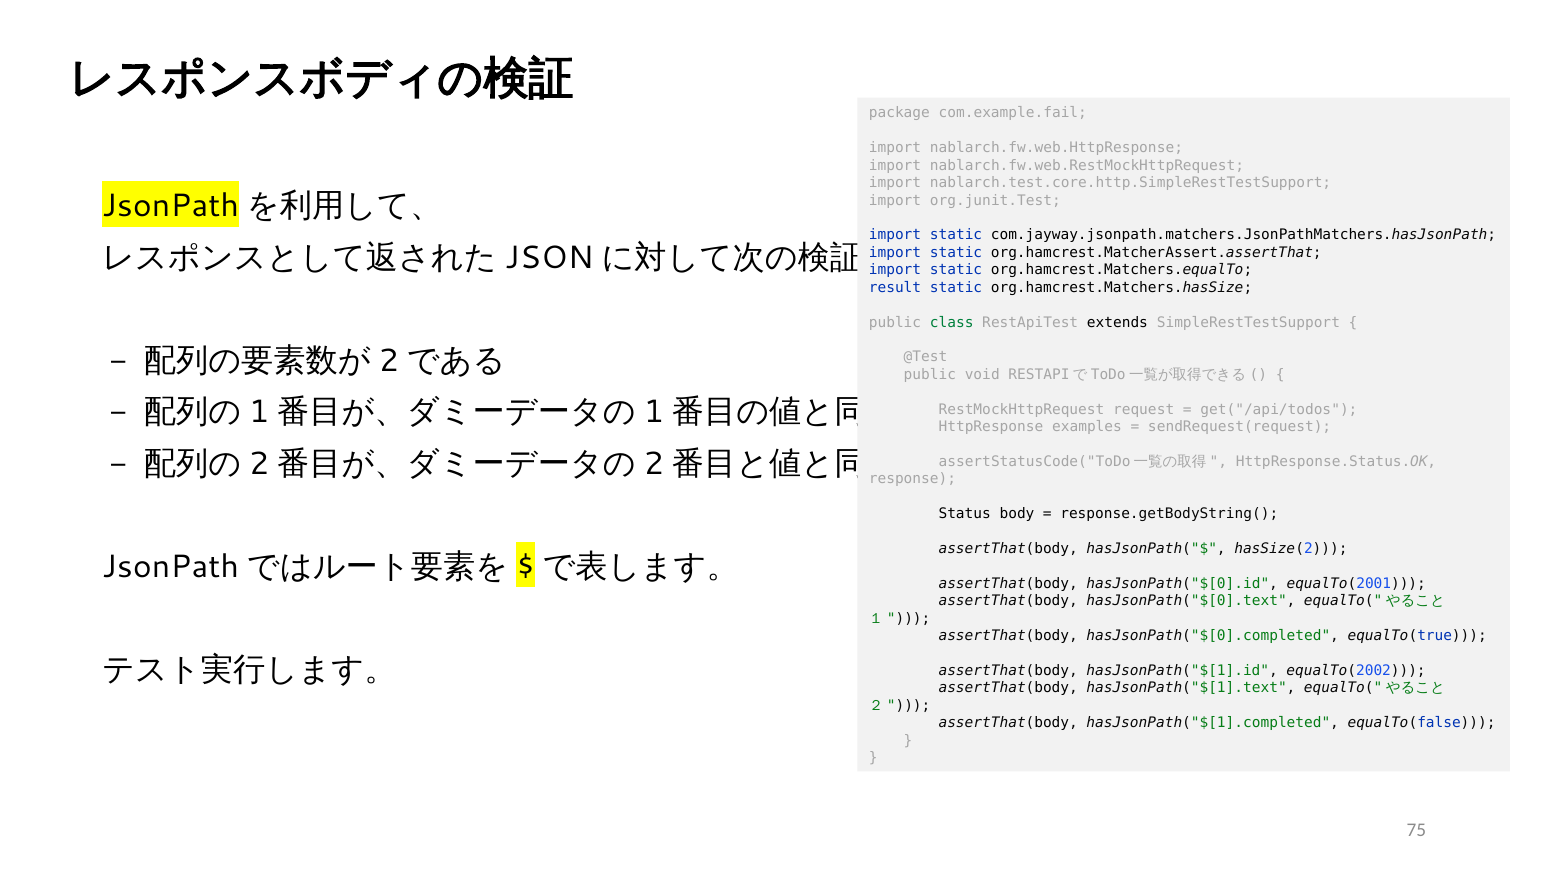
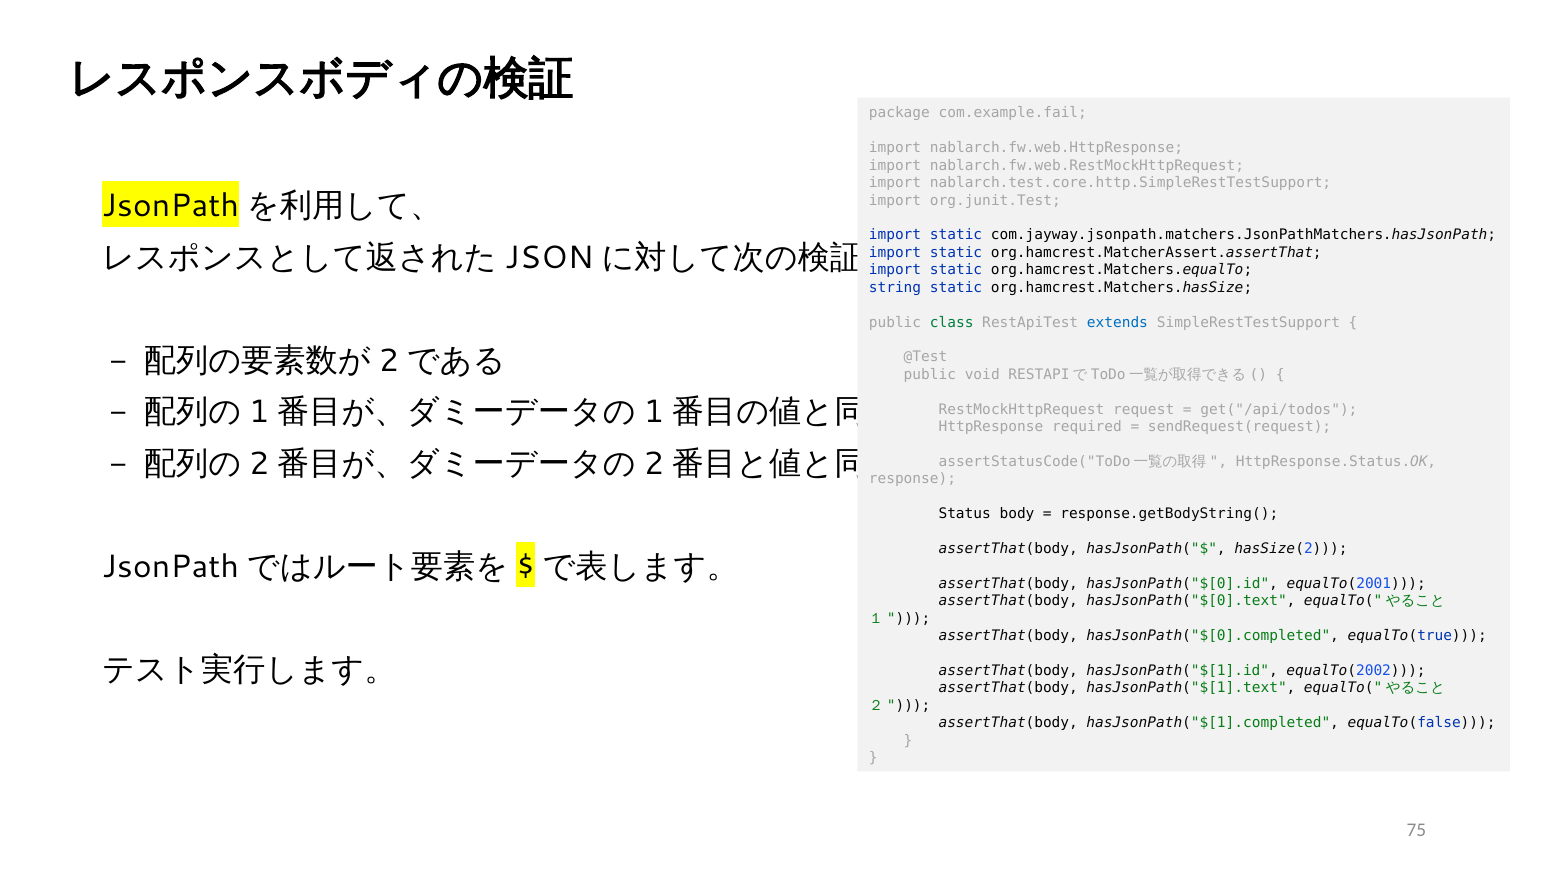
result: result -> string
extends colour: black -> blue
examples: examples -> required
